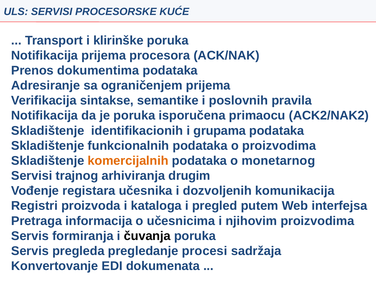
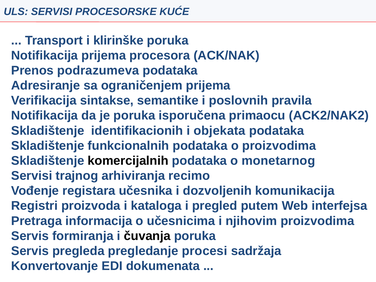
dokumentima: dokumentima -> podrazumeva
grupama: grupama -> objekata
komercijalnih colour: orange -> black
drugim: drugim -> recimo
